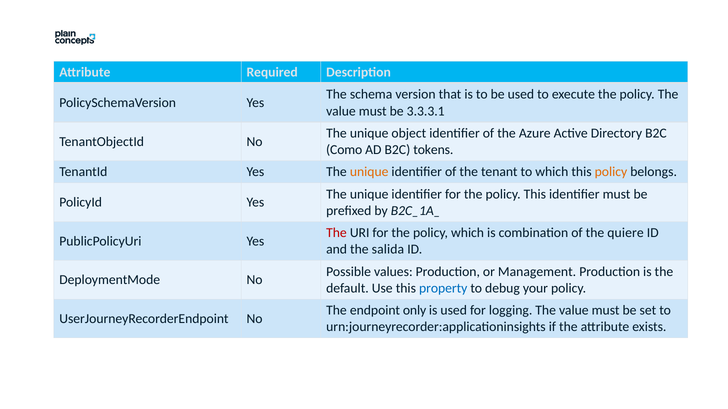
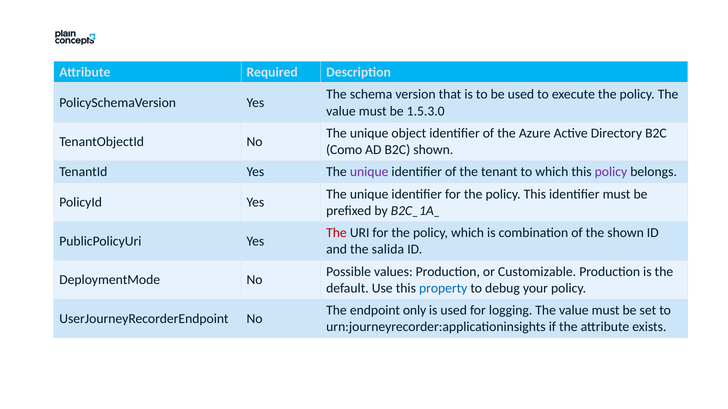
3.3.3.1: 3.3.3.1 -> 1.5.3.0
B2C tokens: tokens -> shown
unique at (369, 172) colour: orange -> purple
policy at (611, 172) colour: orange -> purple
the quiere: quiere -> shown
Management: Management -> Customizable
